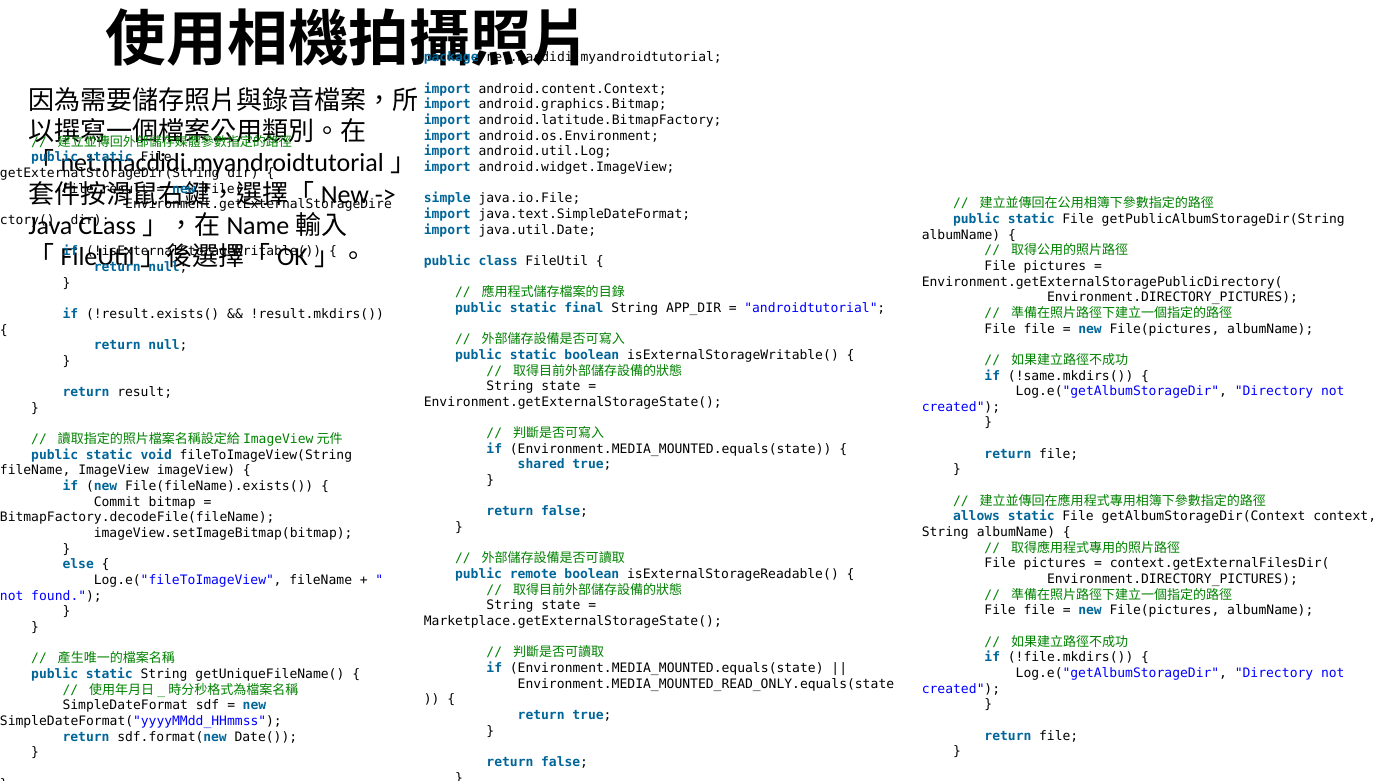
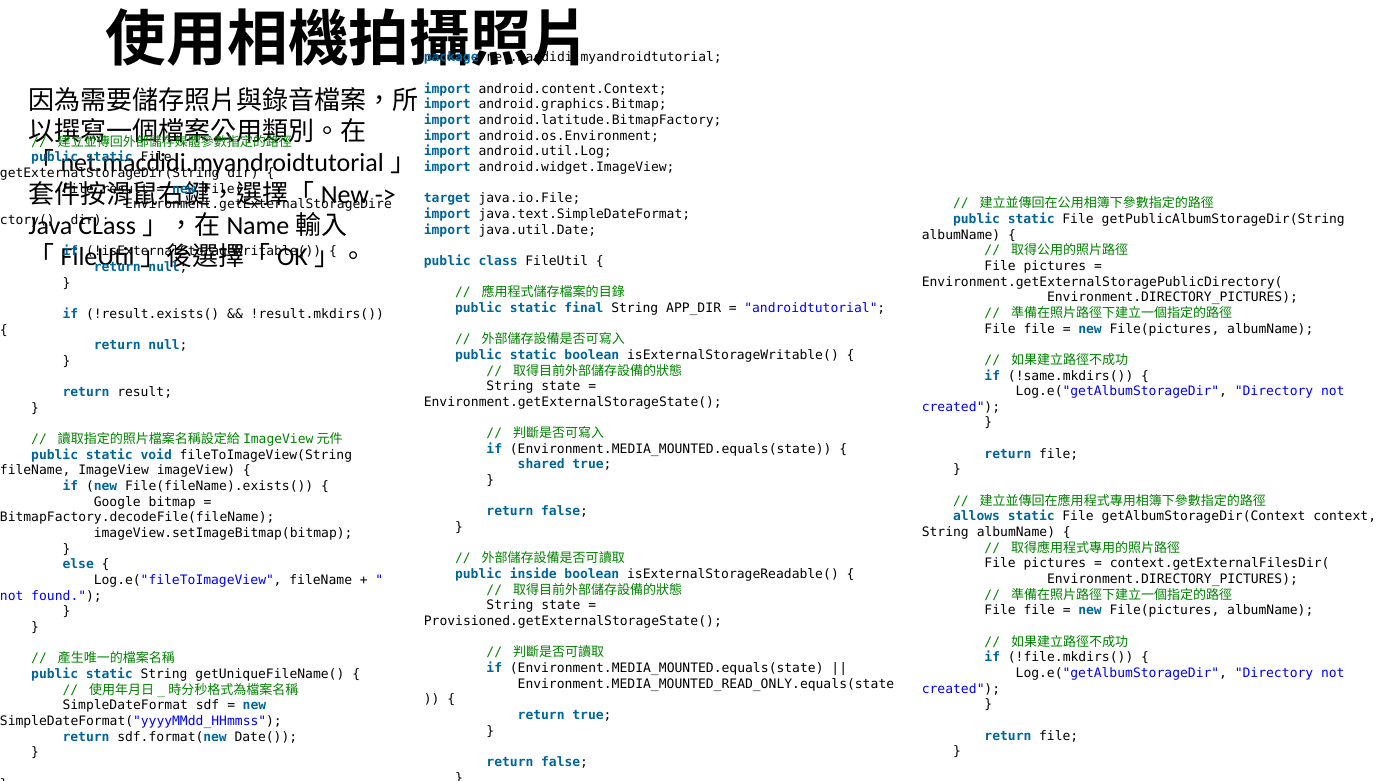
simple: simple -> target
Commit: Commit -> Google
remote: remote -> inside
Marketplace.getExternalStorageState(: Marketplace.getExternalStorageState( -> Provisioned.getExternalStorageState(
